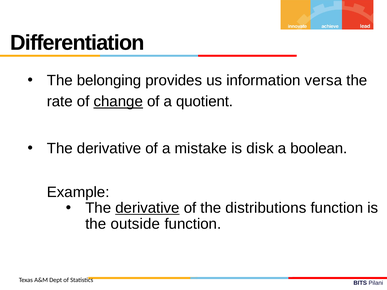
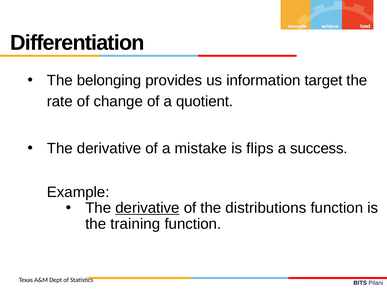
versa: versa -> target
change underline: present -> none
disk: disk -> flips
boolean: boolean -> success
outside: outside -> training
